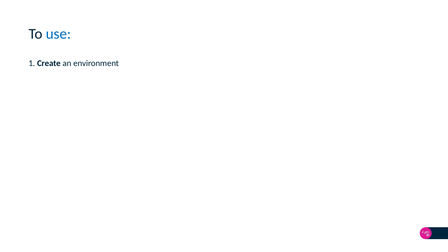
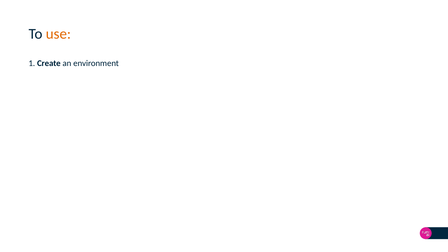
use colour: blue -> orange
